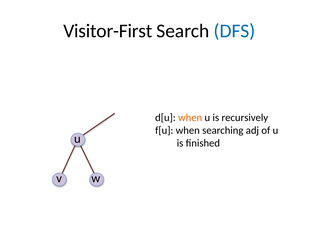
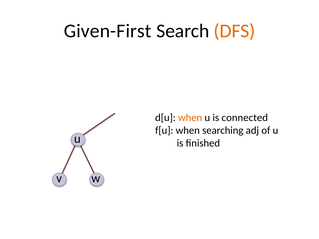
Visitor-First: Visitor-First -> Given-First
DFS colour: blue -> orange
recursively: recursively -> connected
